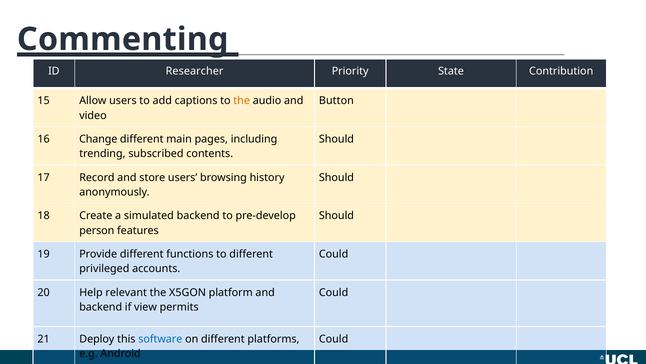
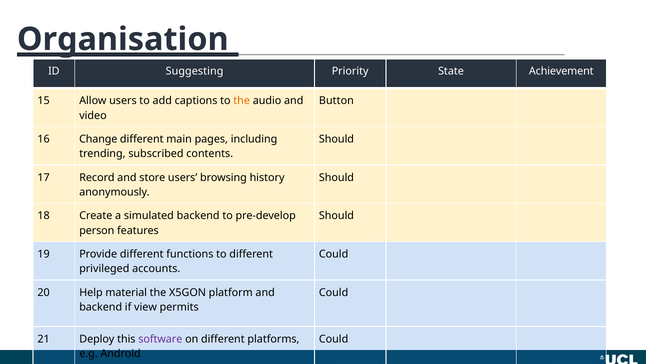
Commenting: Commenting -> Organisation
Researcher: Researcher -> Suggesting
Contribution: Contribution -> Achievement
relevant: relevant -> material
software colour: blue -> purple
